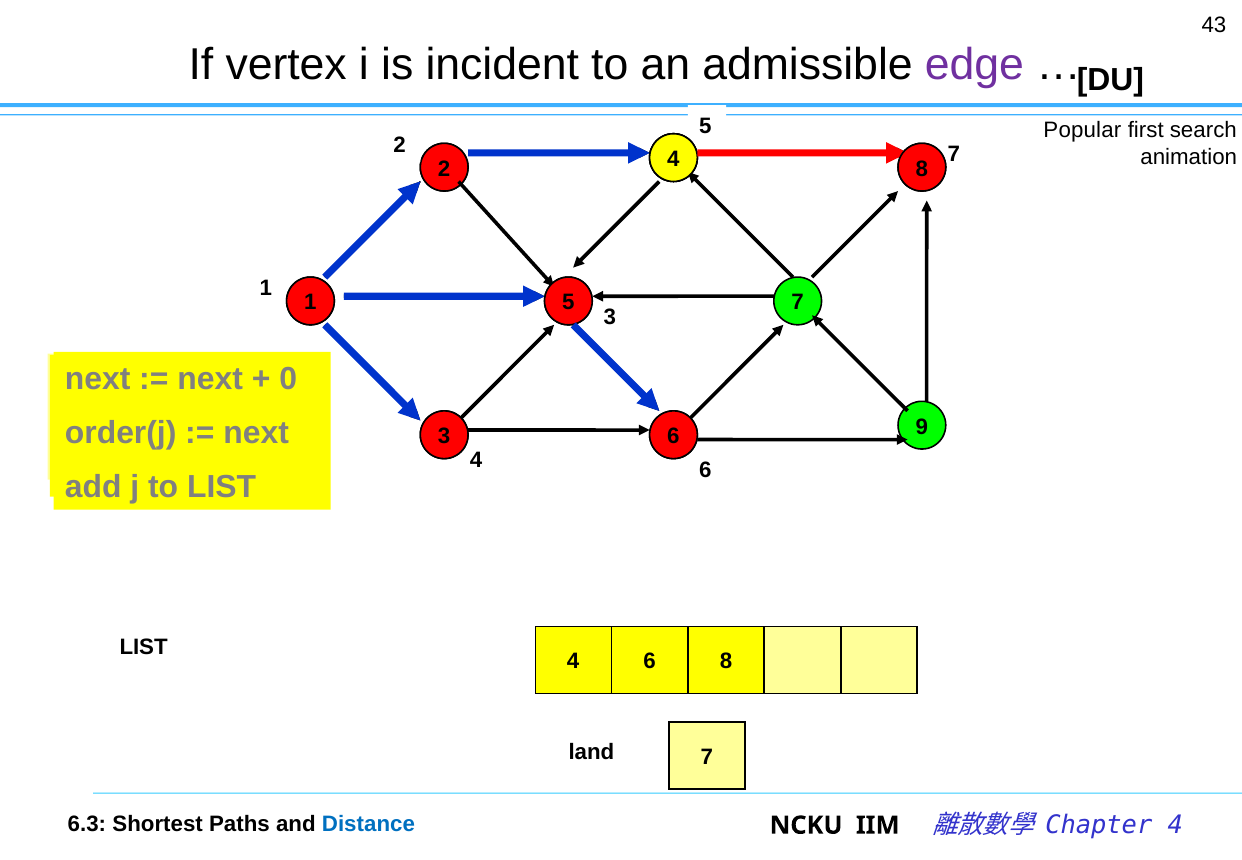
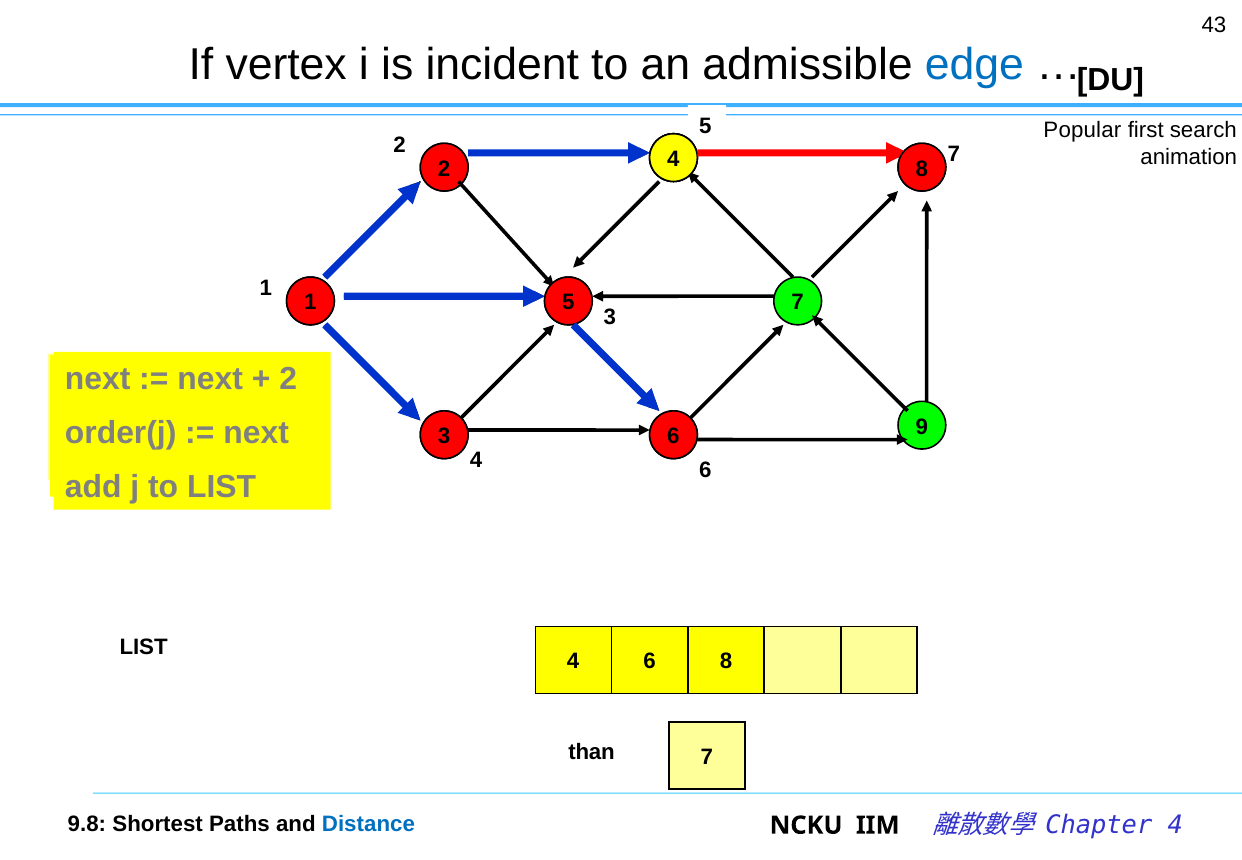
edge at (974, 65) colour: purple -> blue
0 at (288, 379): 0 -> 2
land: land -> than
6.3: 6.3 -> 9.8
